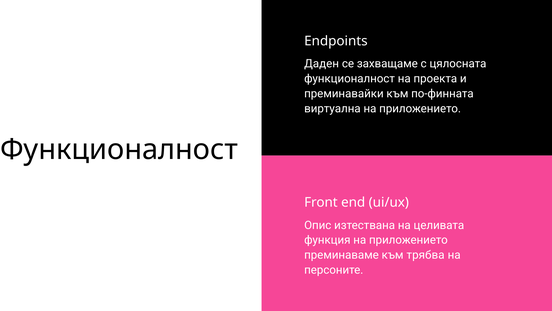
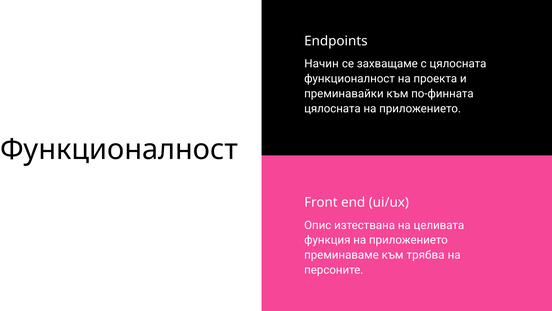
Даден: Даден -> Начин
виртуална at (332, 109): виртуална -> цялосната
